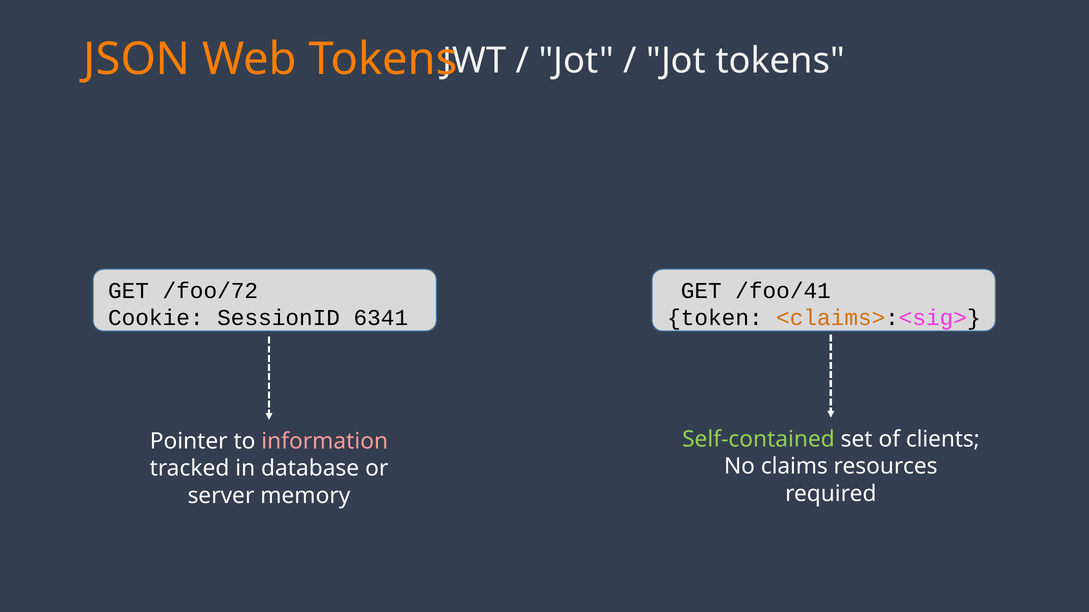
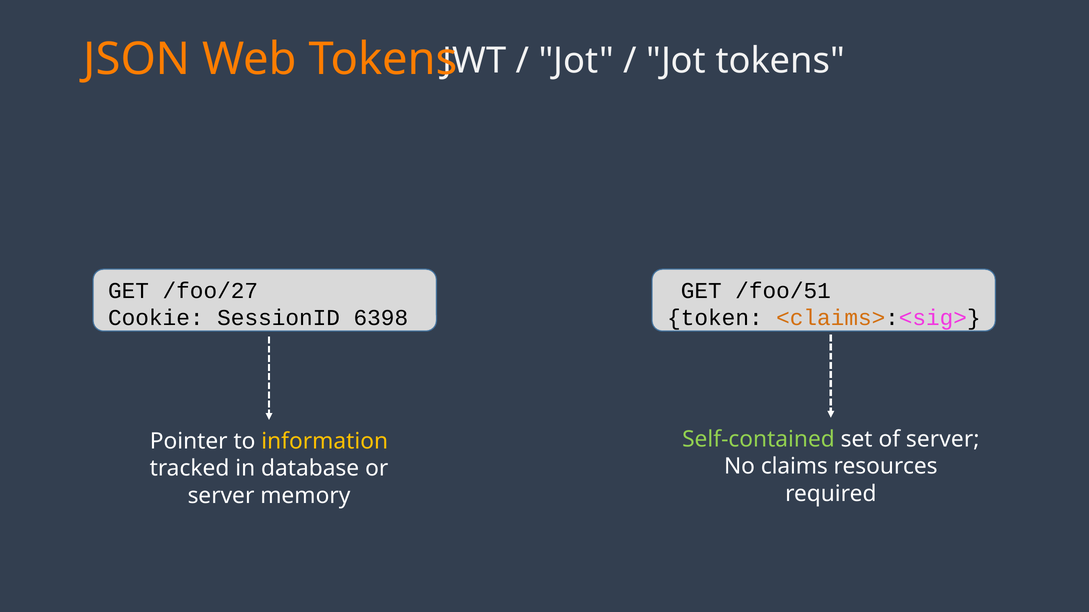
/foo/72: /foo/72 -> /foo/27
/foo/41: /foo/41 -> /foo/51
6341: 6341 -> 6398
of clients: clients -> server
information colour: pink -> yellow
